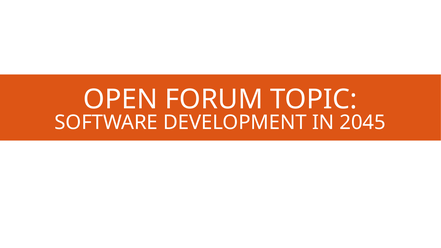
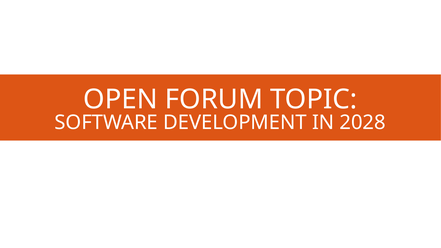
2045: 2045 -> 2028
